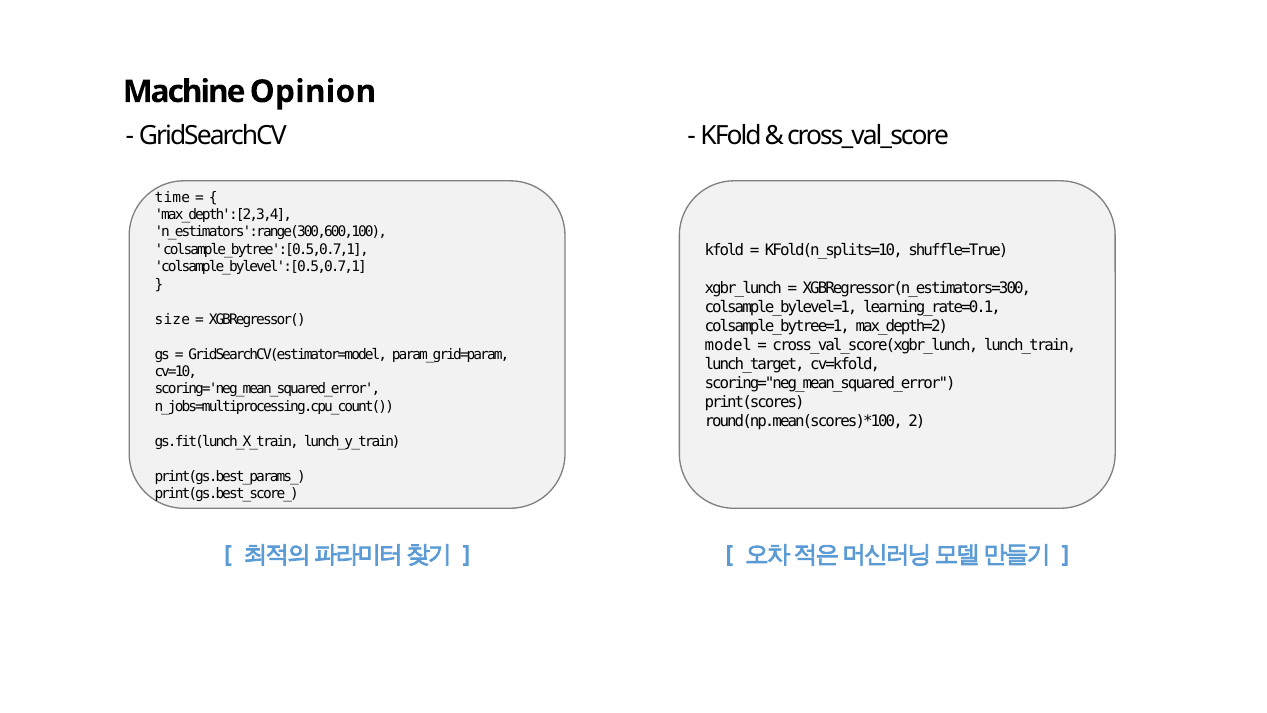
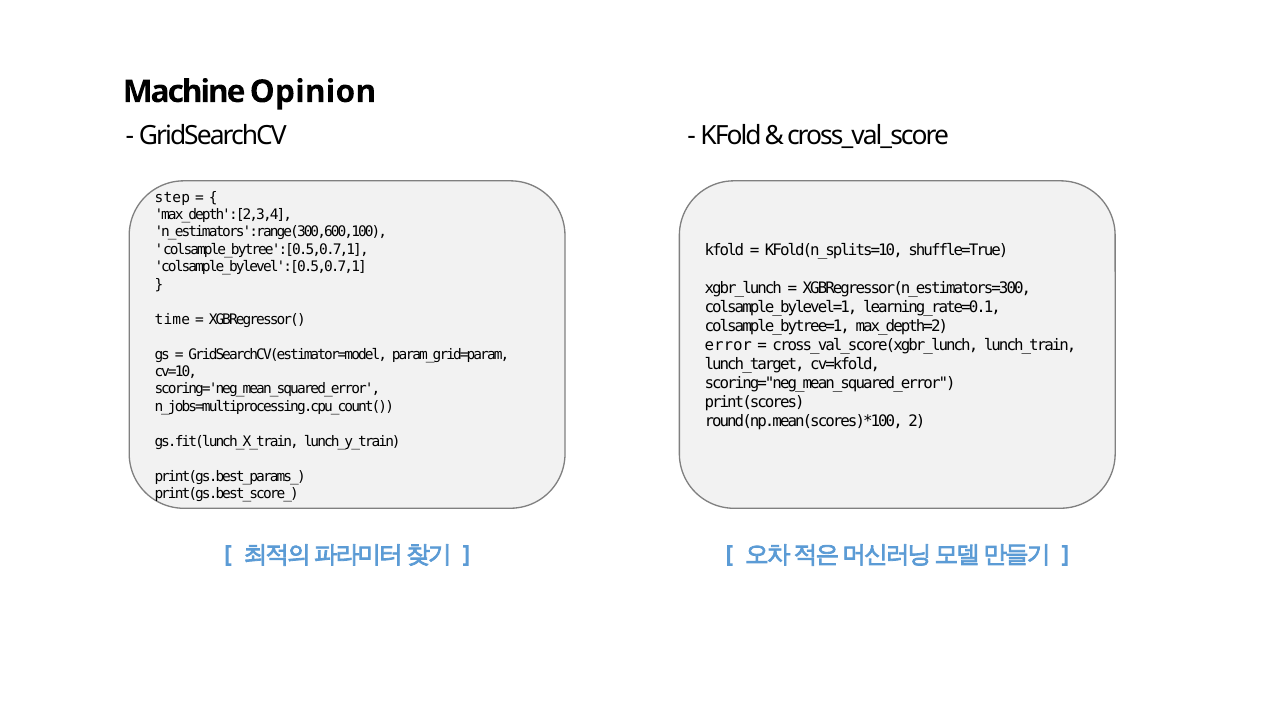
time: time -> step
size: size -> time
model: model -> error
